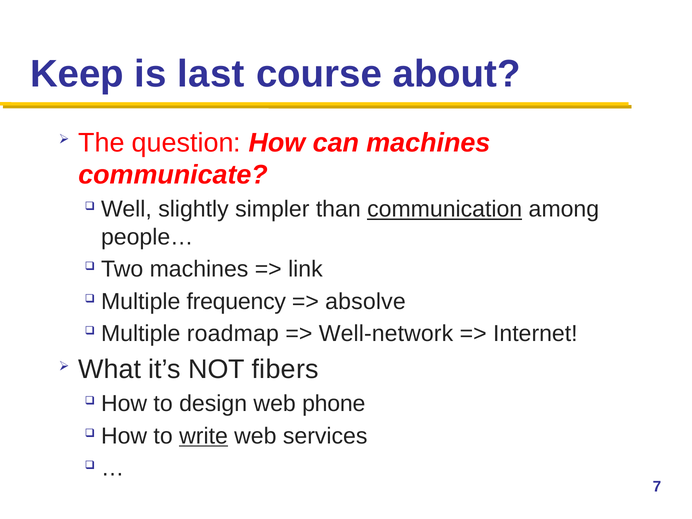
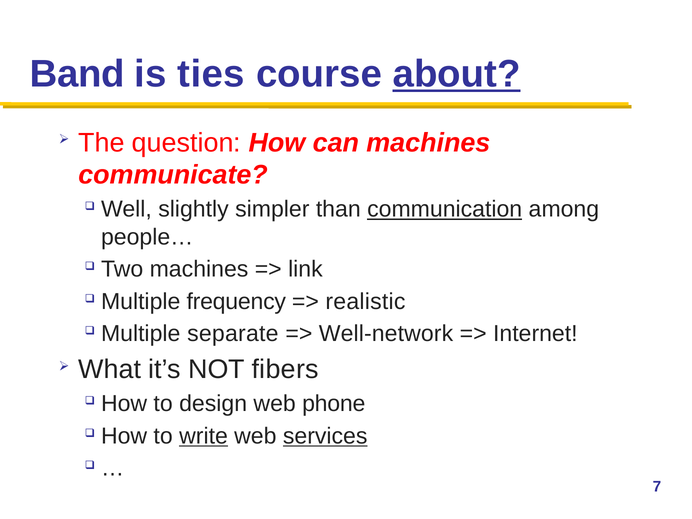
Keep: Keep -> Band
last: last -> ties
about underline: none -> present
absolve: absolve -> realistic
roadmap: roadmap -> separate
services underline: none -> present
